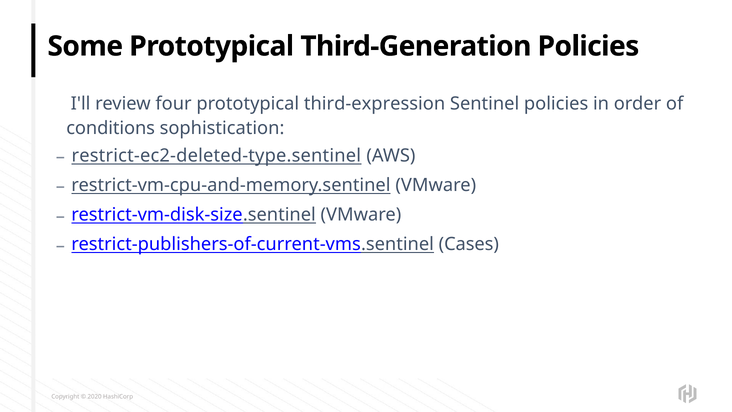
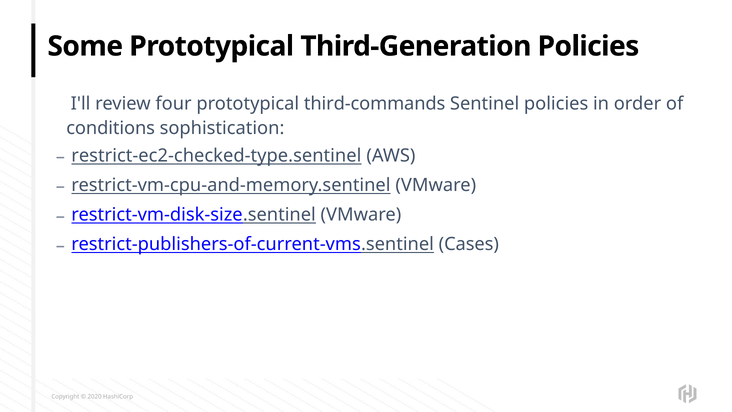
third-expression: third-expression -> third-commands
restrict-ec2-deleted-type.sentinel: restrict-ec2-deleted-type.sentinel -> restrict-ec2-checked-type.sentinel
